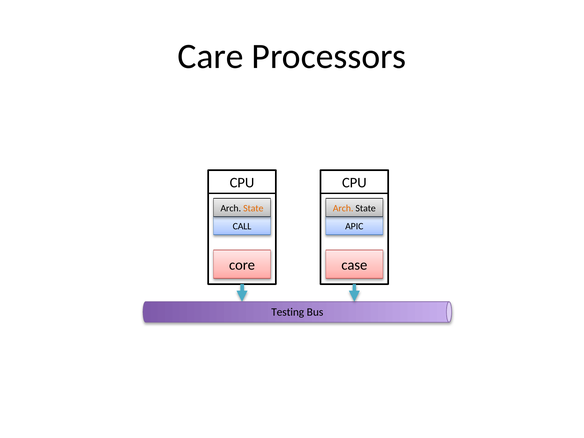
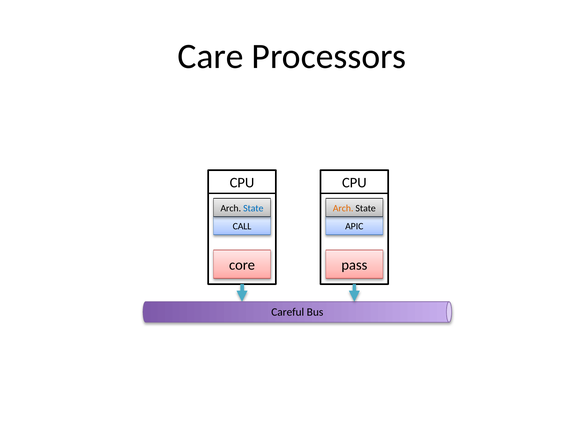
State at (253, 208) colour: orange -> blue
case: case -> pass
Testing: Testing -> Careful
